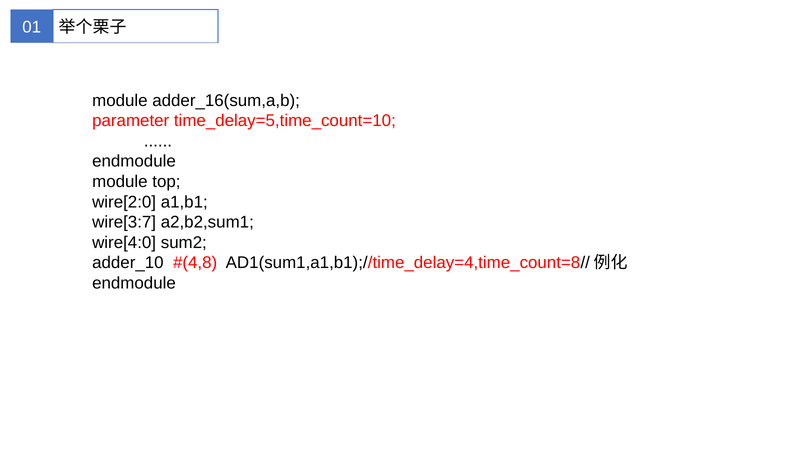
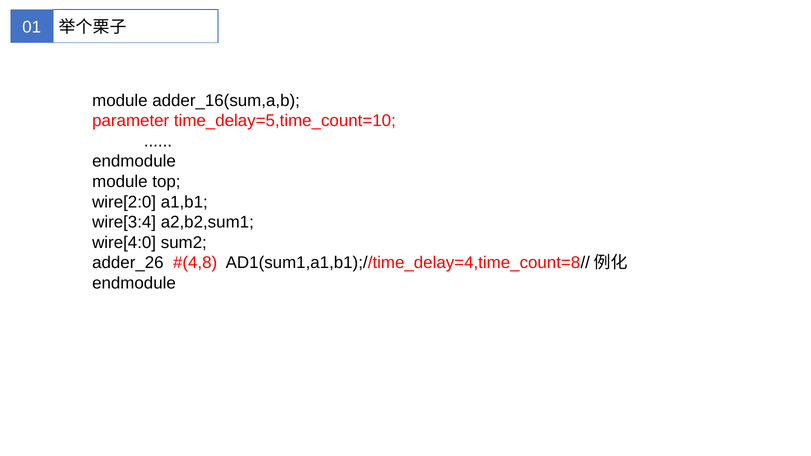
wire[3:7: wire[3:7 -> wire[3:4
adder_10: adder_10 -> adder_26
